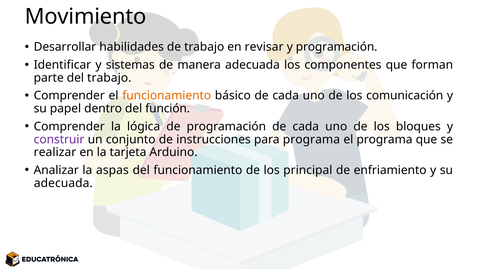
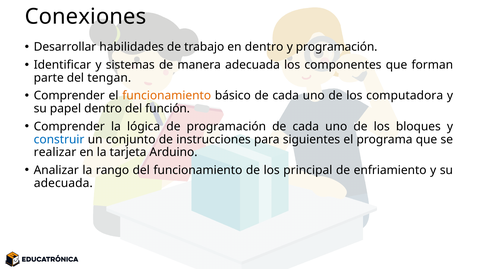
Movimiento: Movimiento -> Conexiones
en revisar: revisar -> dentro
del trabajo: trabajo -> tengan
comunicación: comunicación -> computadora
construir colour: purple -> blue
para programa: programa -> siguientes
aspas: aspas -> rango
